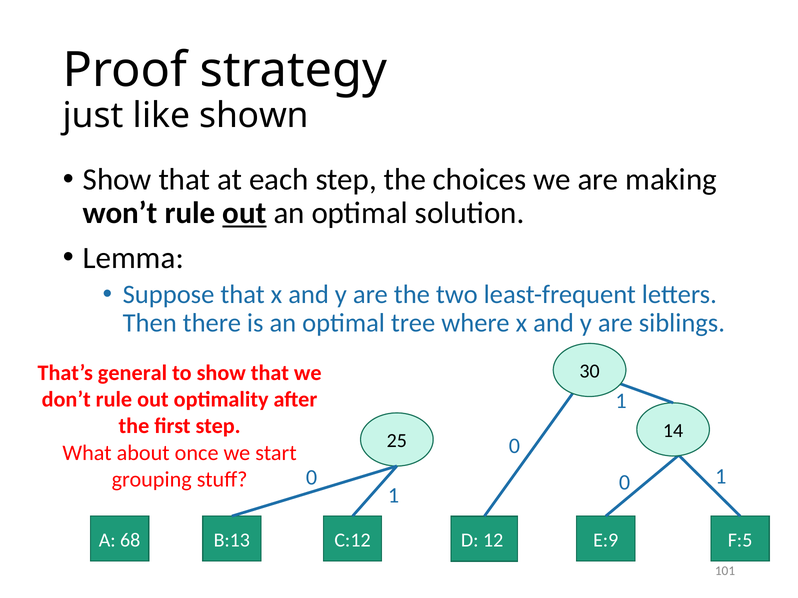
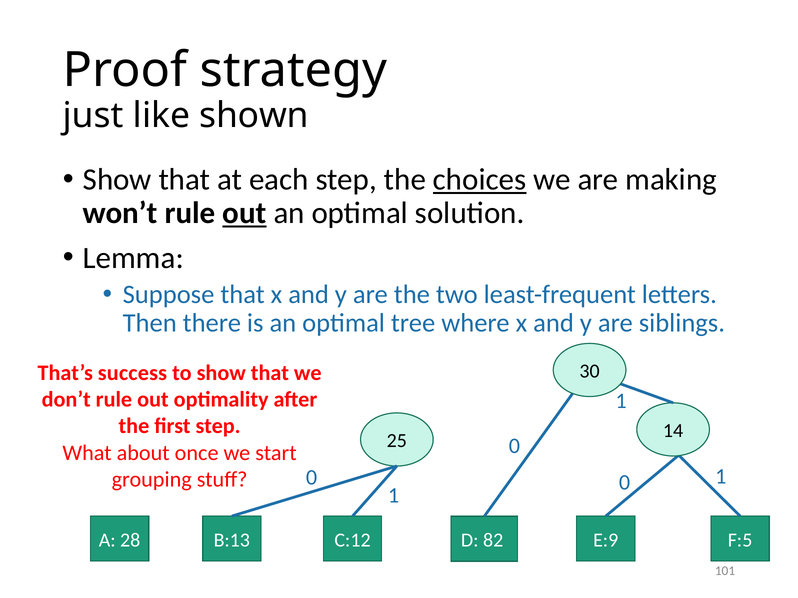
choices underline: none -> present
general: general -> success
68: 68 -> 28
12: 12 -> 82
